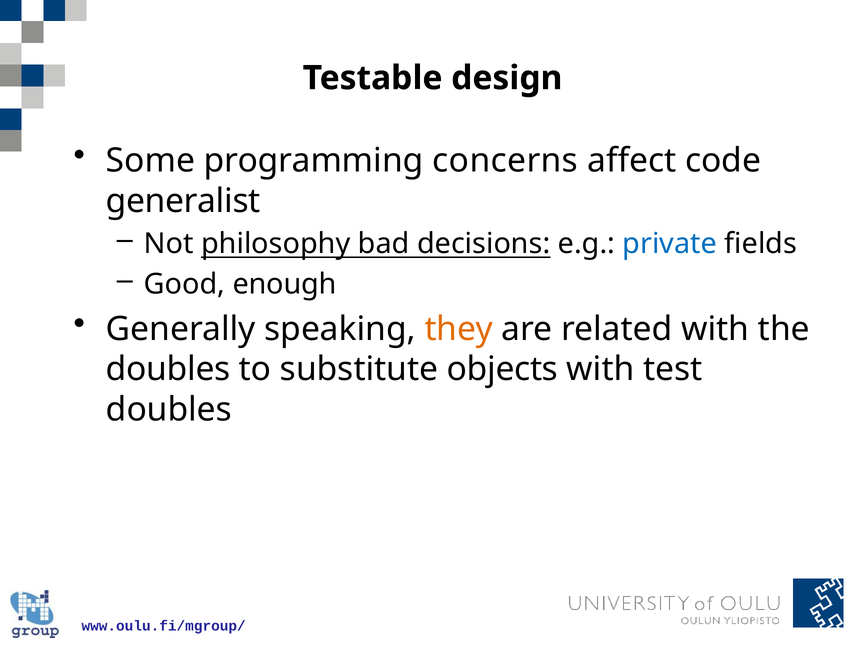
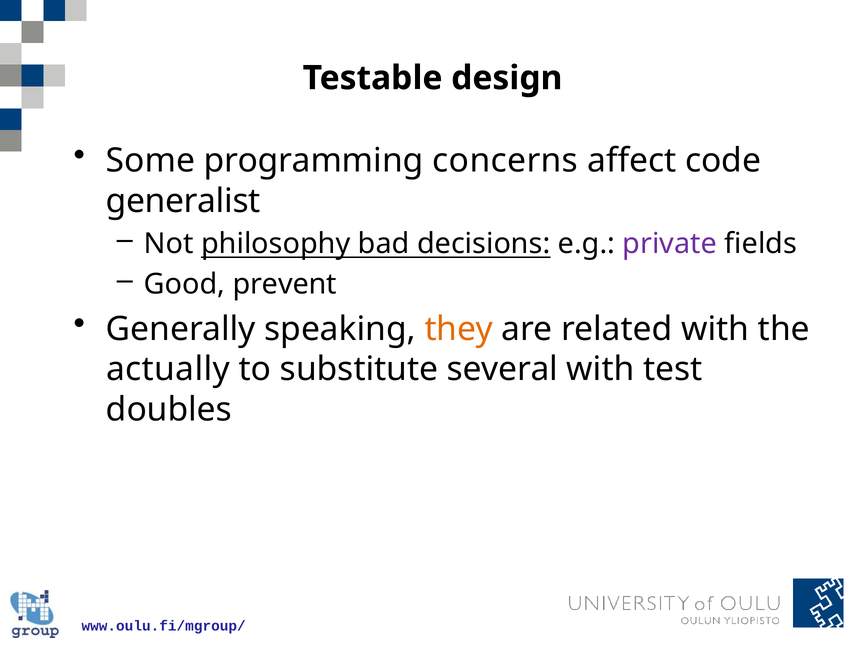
private colour: blue -> purple
enough: enough -> prevent
doubles at (168, 369): doubles -> actually
objects: objects -> several
